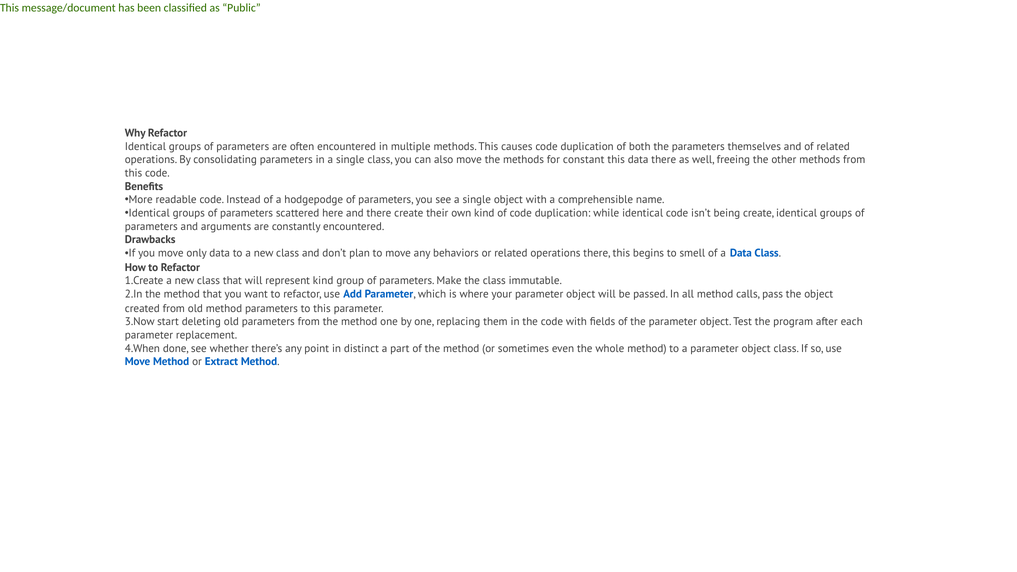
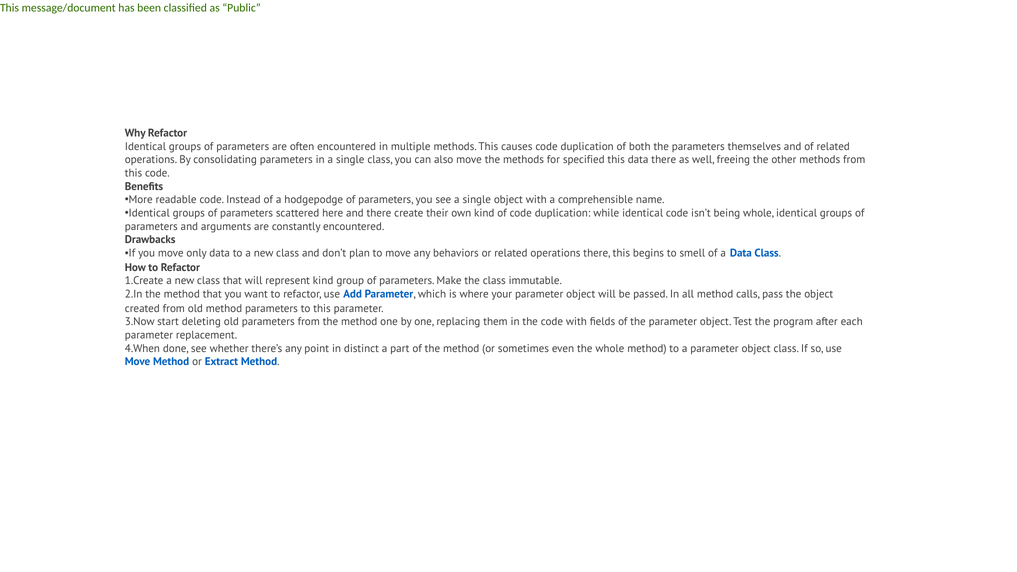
constant: constant -> specified
being create: create -> whole
